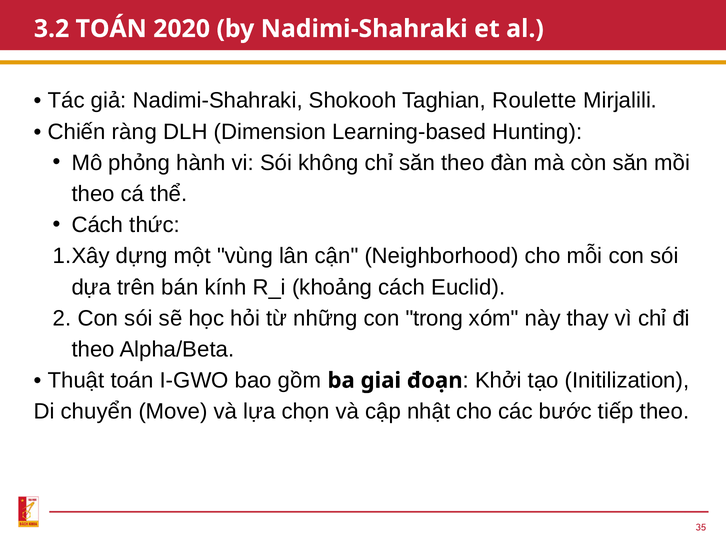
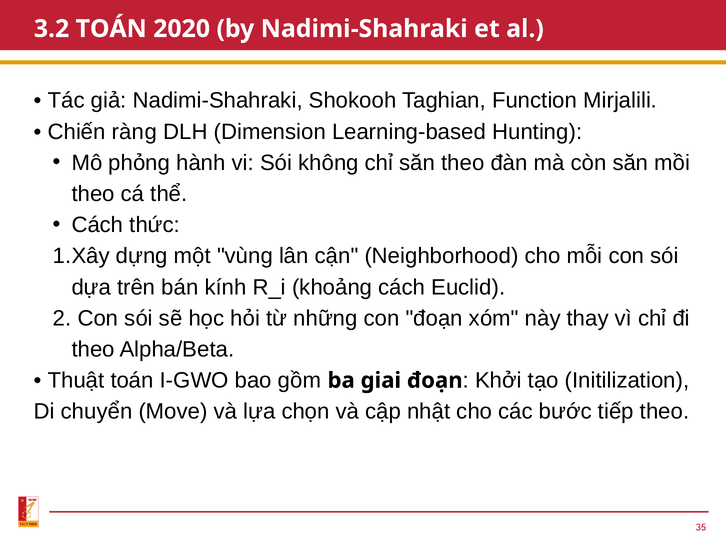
Roulette: Roulette -> Function
con trong: trong -> đoạn
